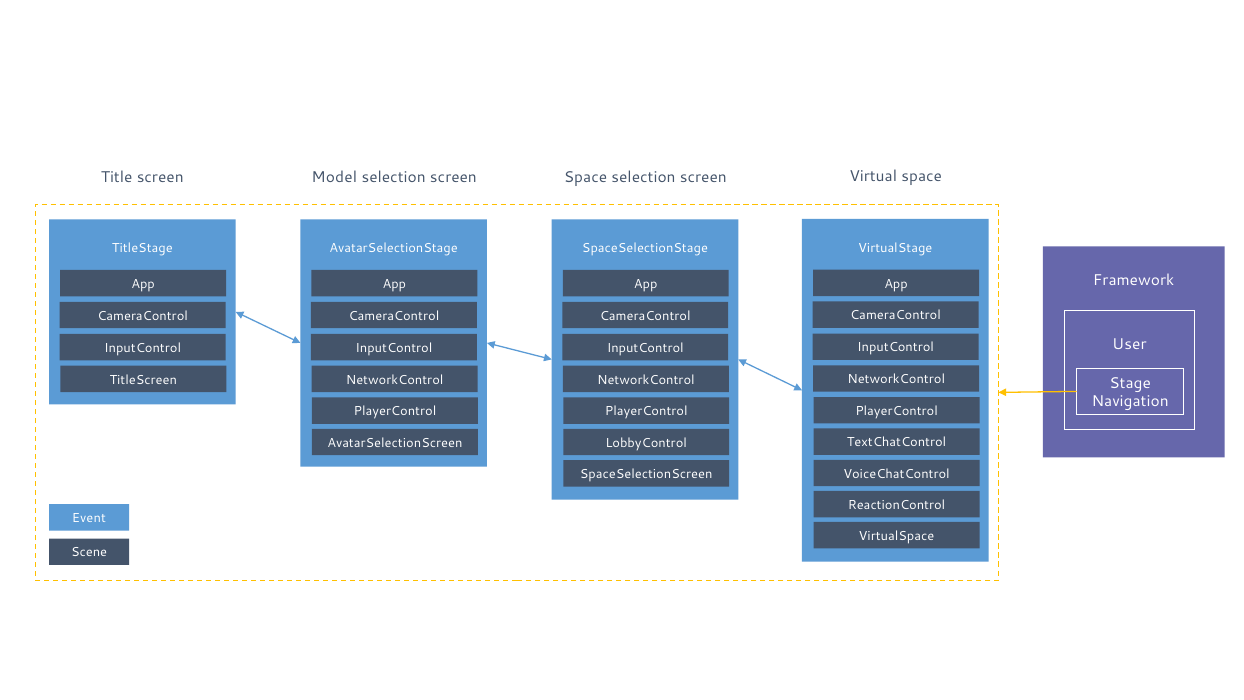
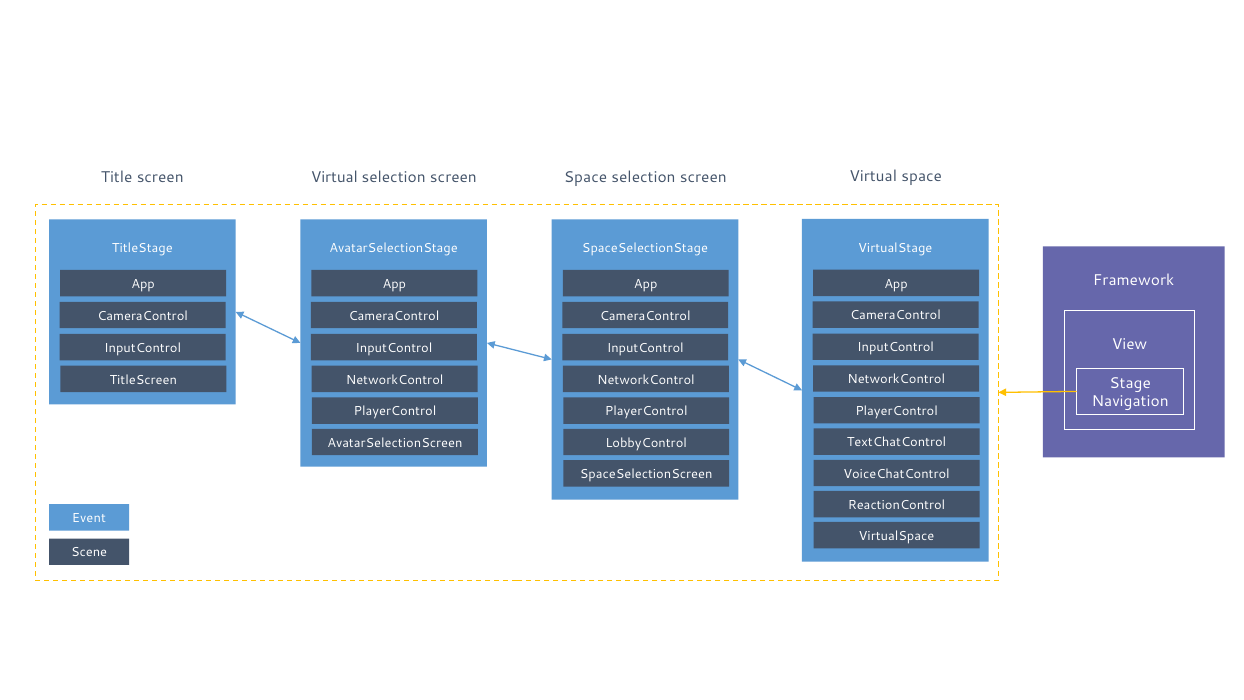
Title screen Model: Model -> Virtual
User: User -> View
